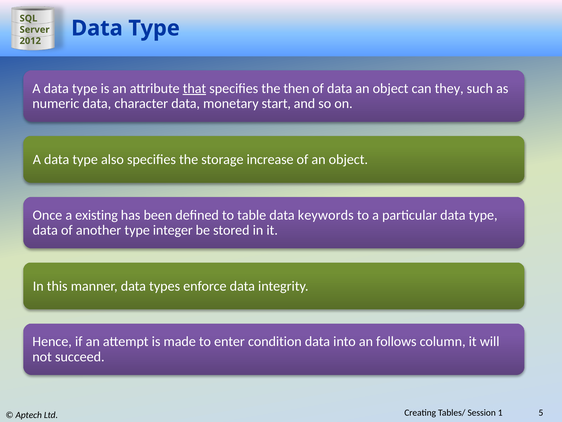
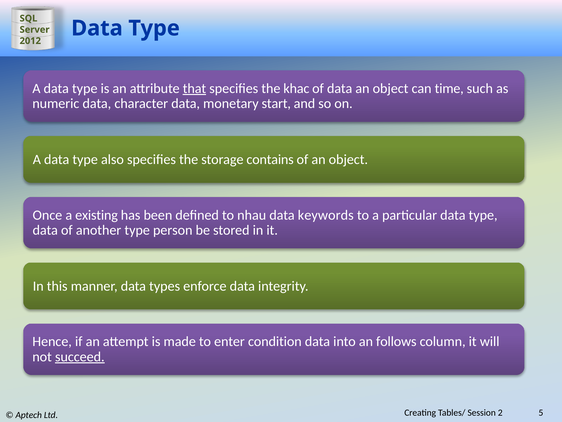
then: then -> khac
they: they -> time
increase: increase -> contains
table: table -> nhau
integer: integer -> person
succeed underline: none -> present
1: 1 -> 2
